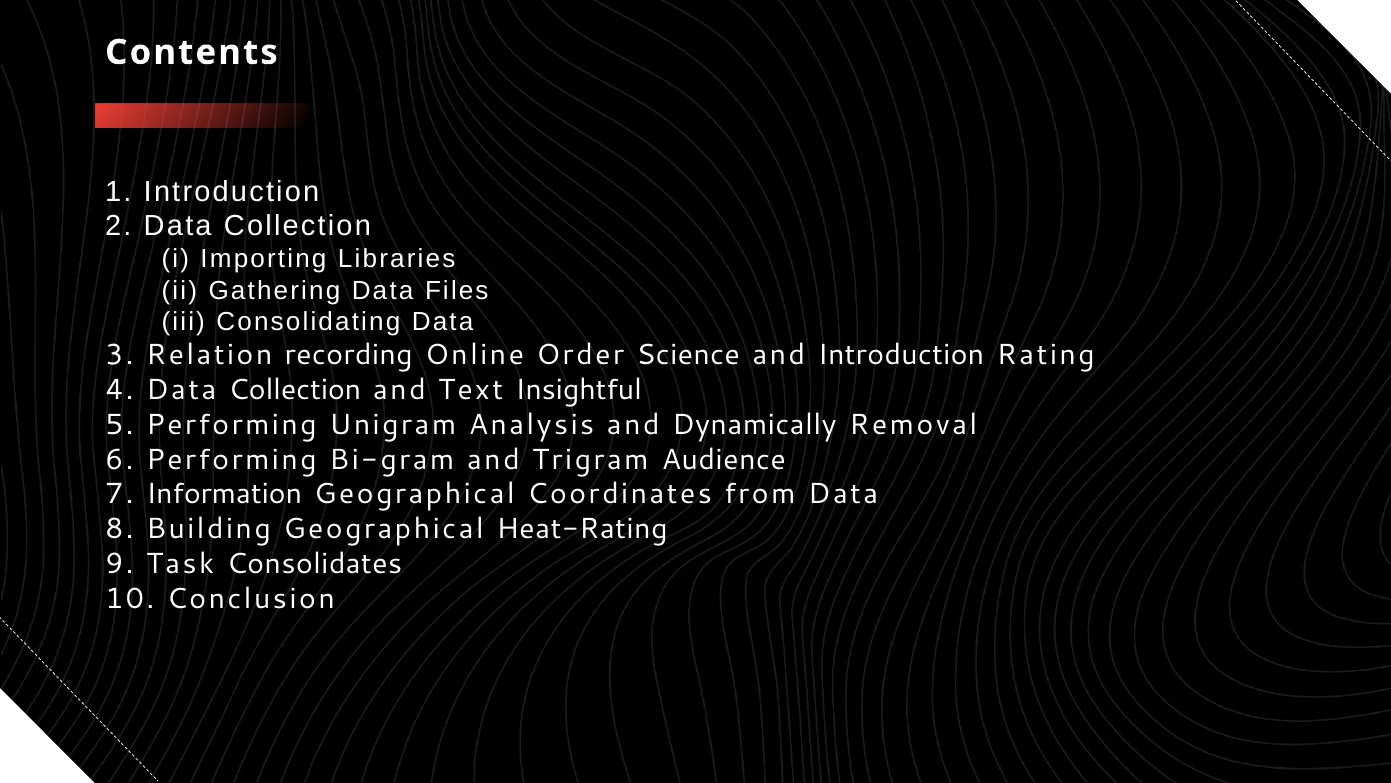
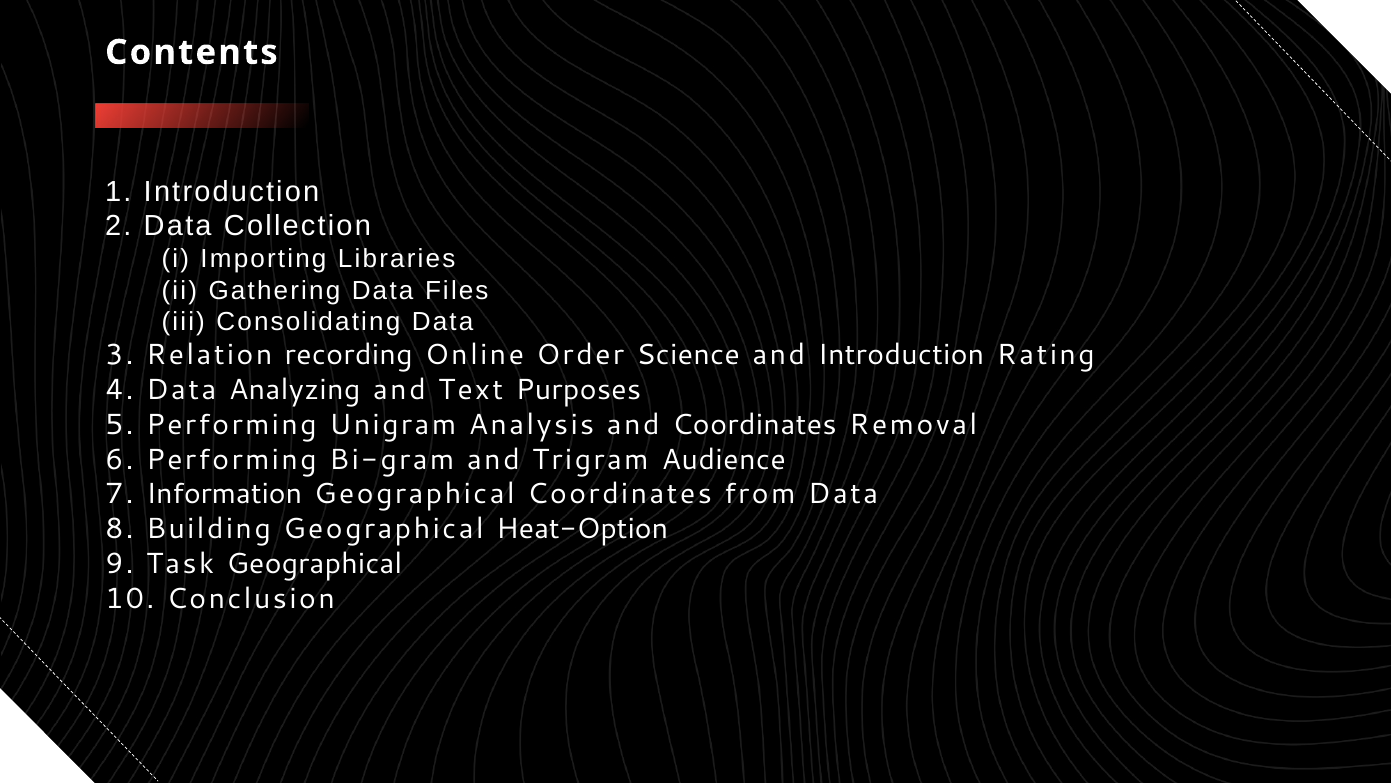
4 Data Collection: Collection -> Analyzing
Insightful: Insightful -> Purposes
and Dynamically: Dynamically -> Coordinates
Heat-Rating: Heat-Rating -> Heat-Option
Task Consolidates: Consolidates -> Geographical
